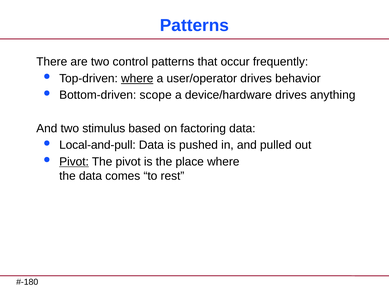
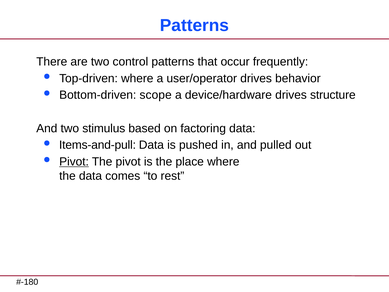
where at (137, 78) underline: present -> none
anything: anything -> structure
Local-and-pull: Local-and-pull -> Items-and-pull
